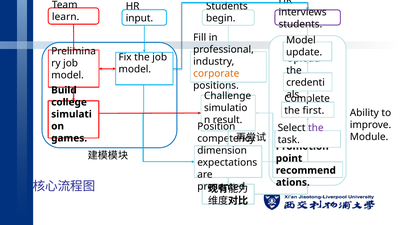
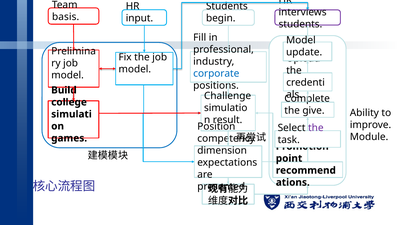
learn: learn -> basis
corporate colour: orange -> blue
first: first -> give
